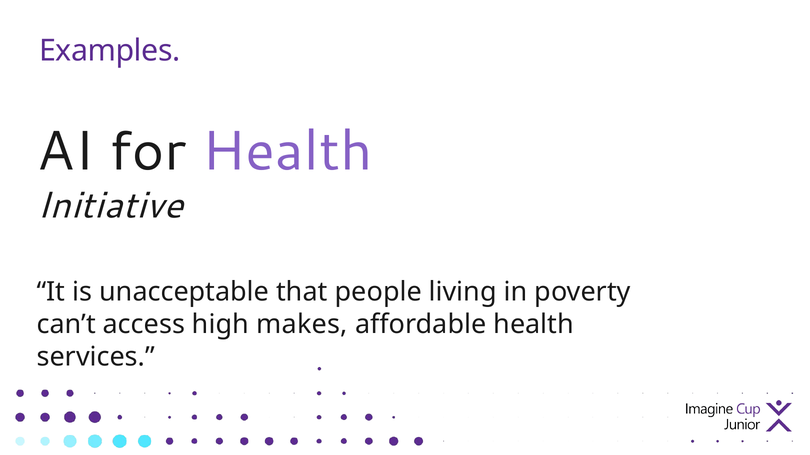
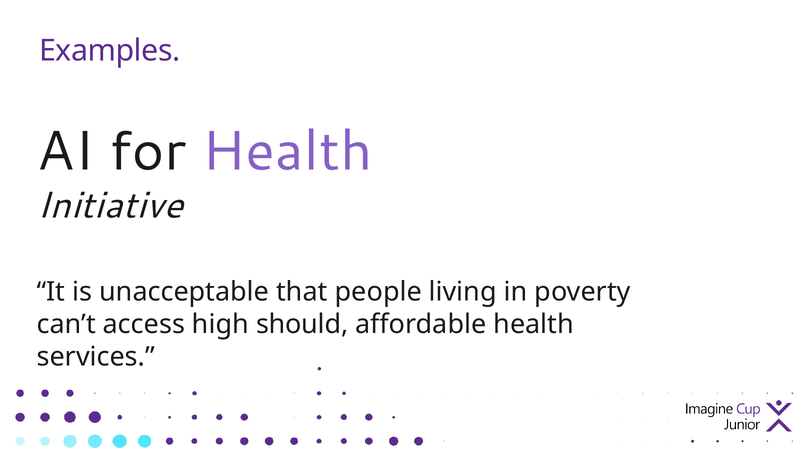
makes: makes -> should
